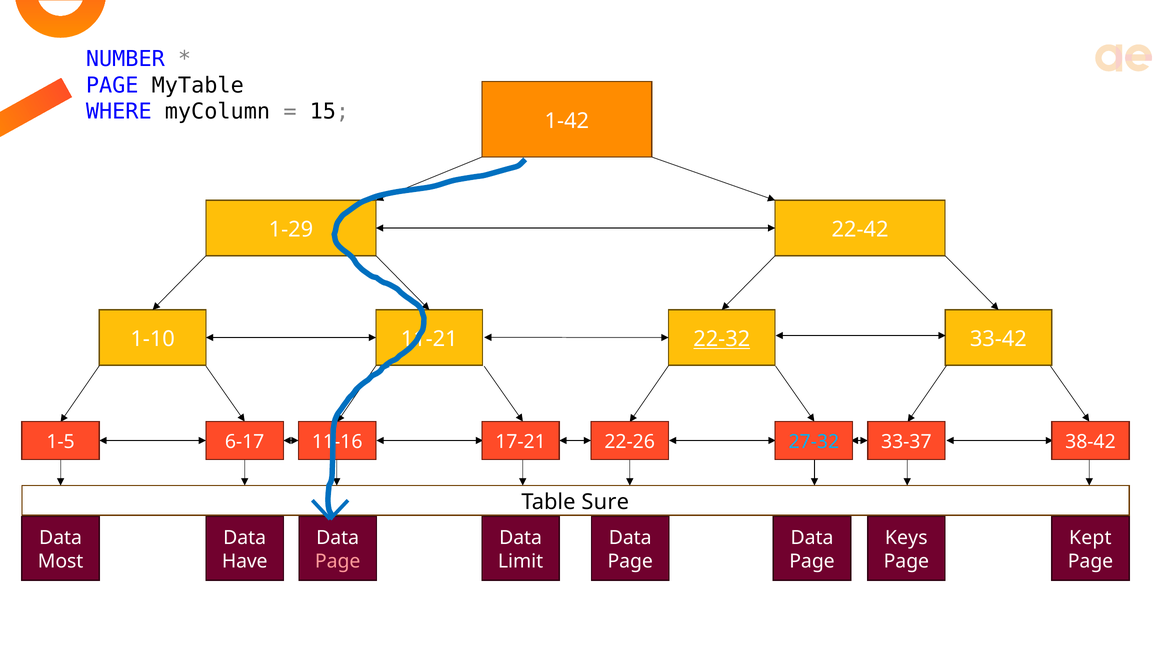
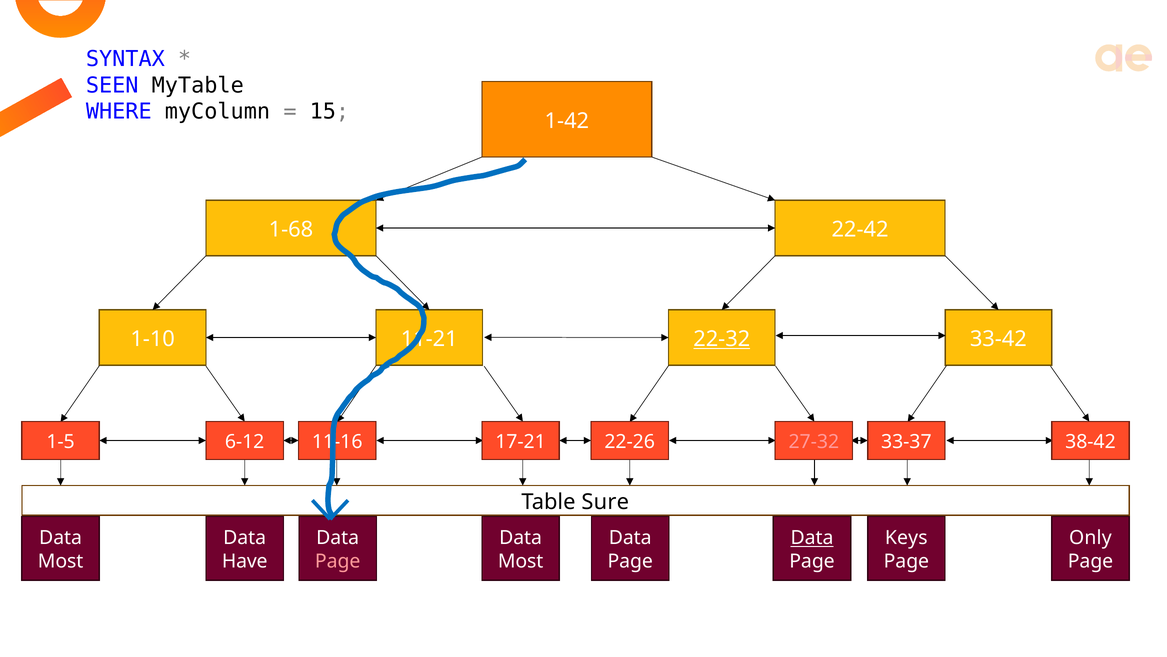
NUMBER: NUMBER -> SYNTAX
PAGE at (112, 85): PAGE -> SEEN
1-29: 1-29 -> 1-68
6-17: 6-17 -> 6-12
27-32 colour: light blue -> pink
Data at (812, 538) underline: none -> present
Kept: Kept -> Only
Limit at (521, 561): Limit -> Most
